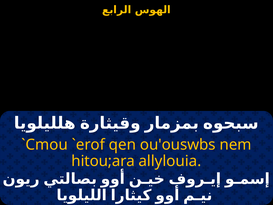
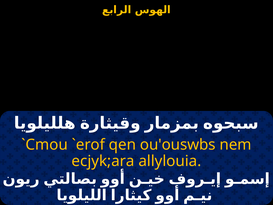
hitou;ara: hitou;ara -> ecjyk;ara
